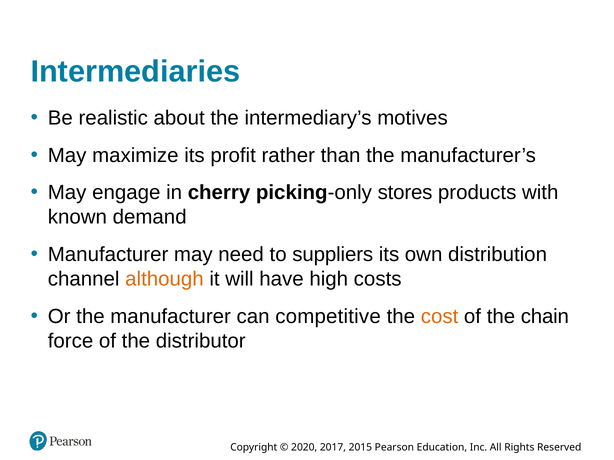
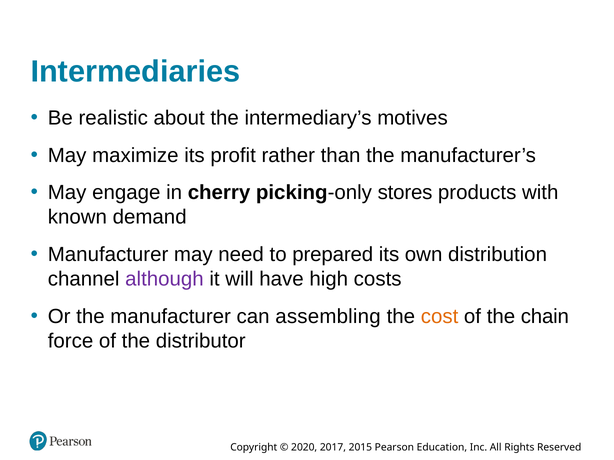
suppliers: suppliers -> prepared
although colour: orange -> purple
competitive: competitive -> assembling
